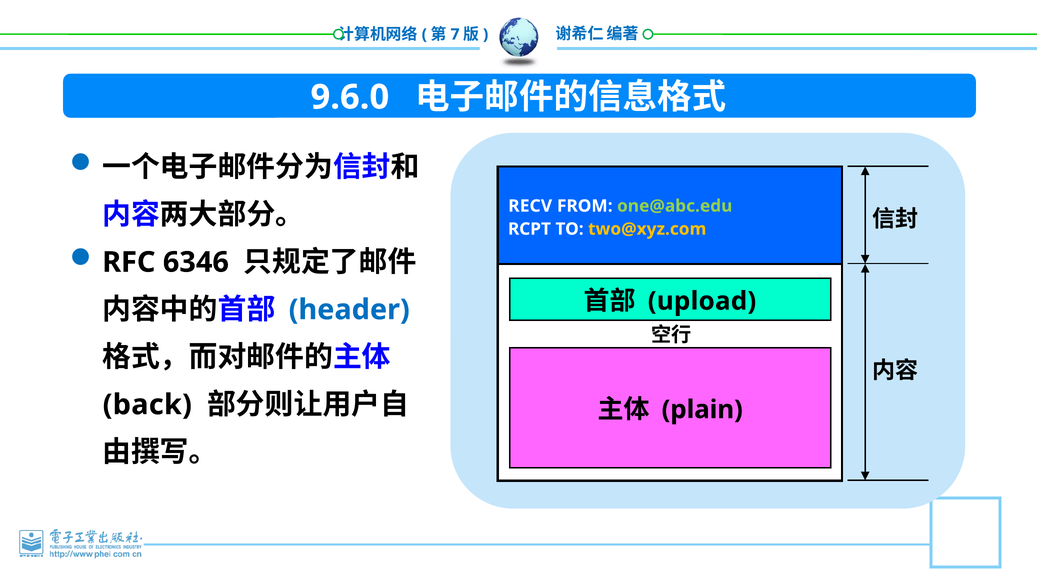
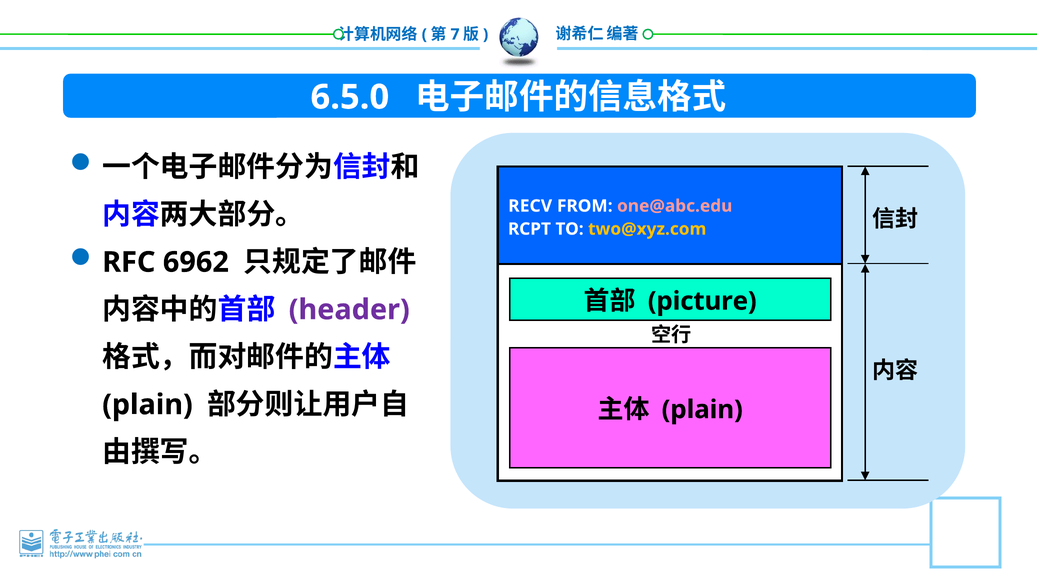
9.6.0: 9.6.0 -> 6.5.0
one@abc.edu colour: light green -> pink
6346: 6346 -> 6962
upload: upload -> picture
header colour: blue -> purple
back at (147, 405): back -> plain
